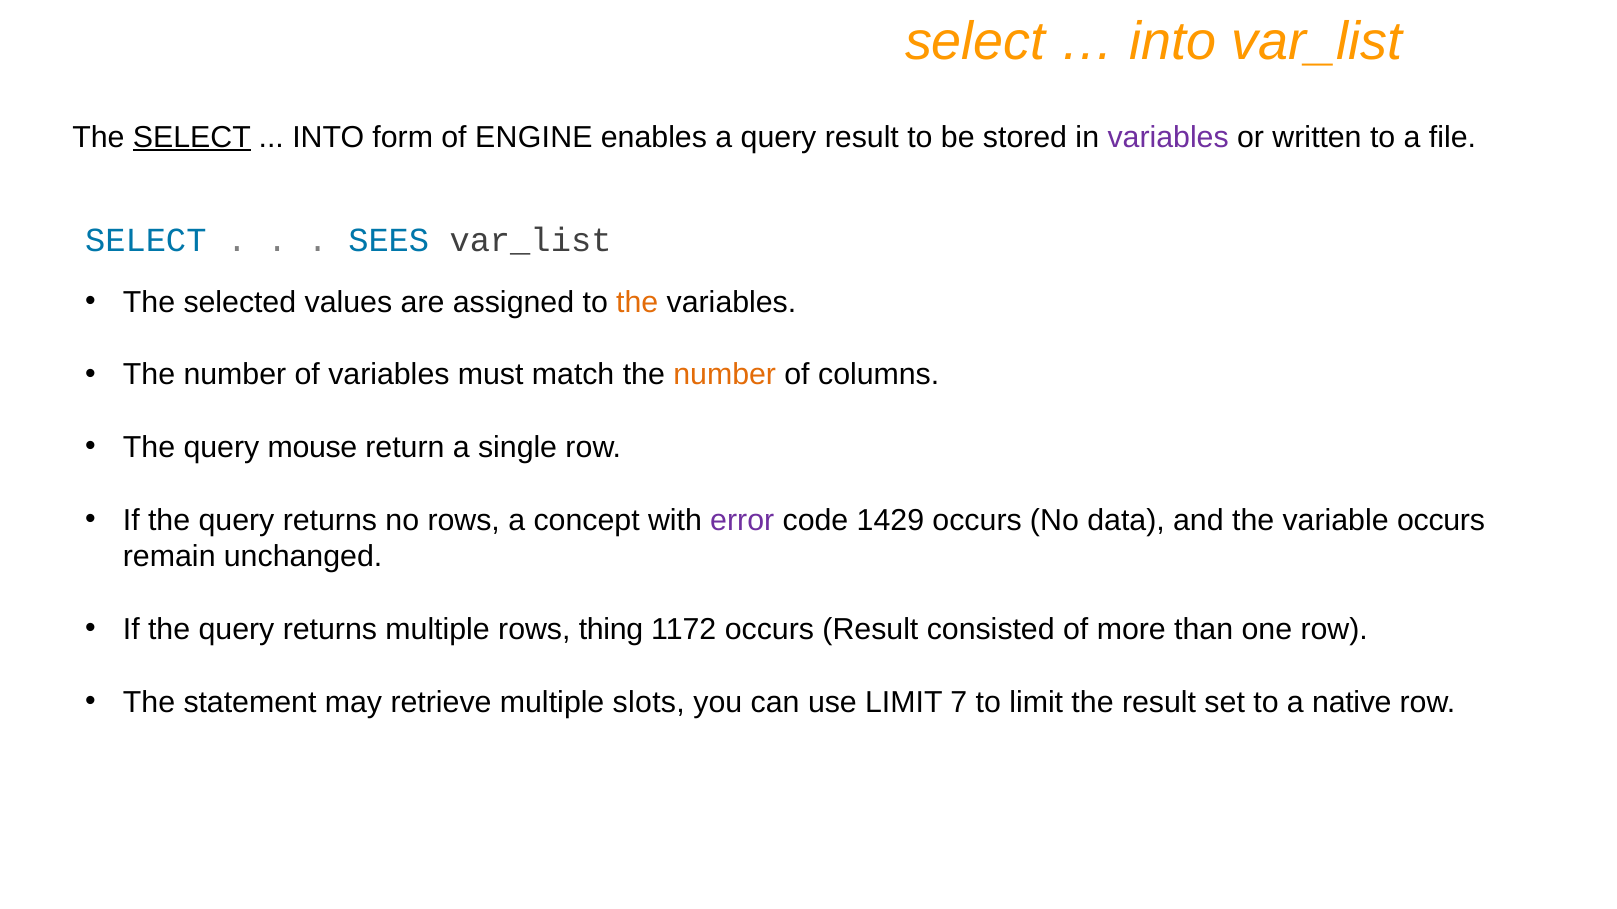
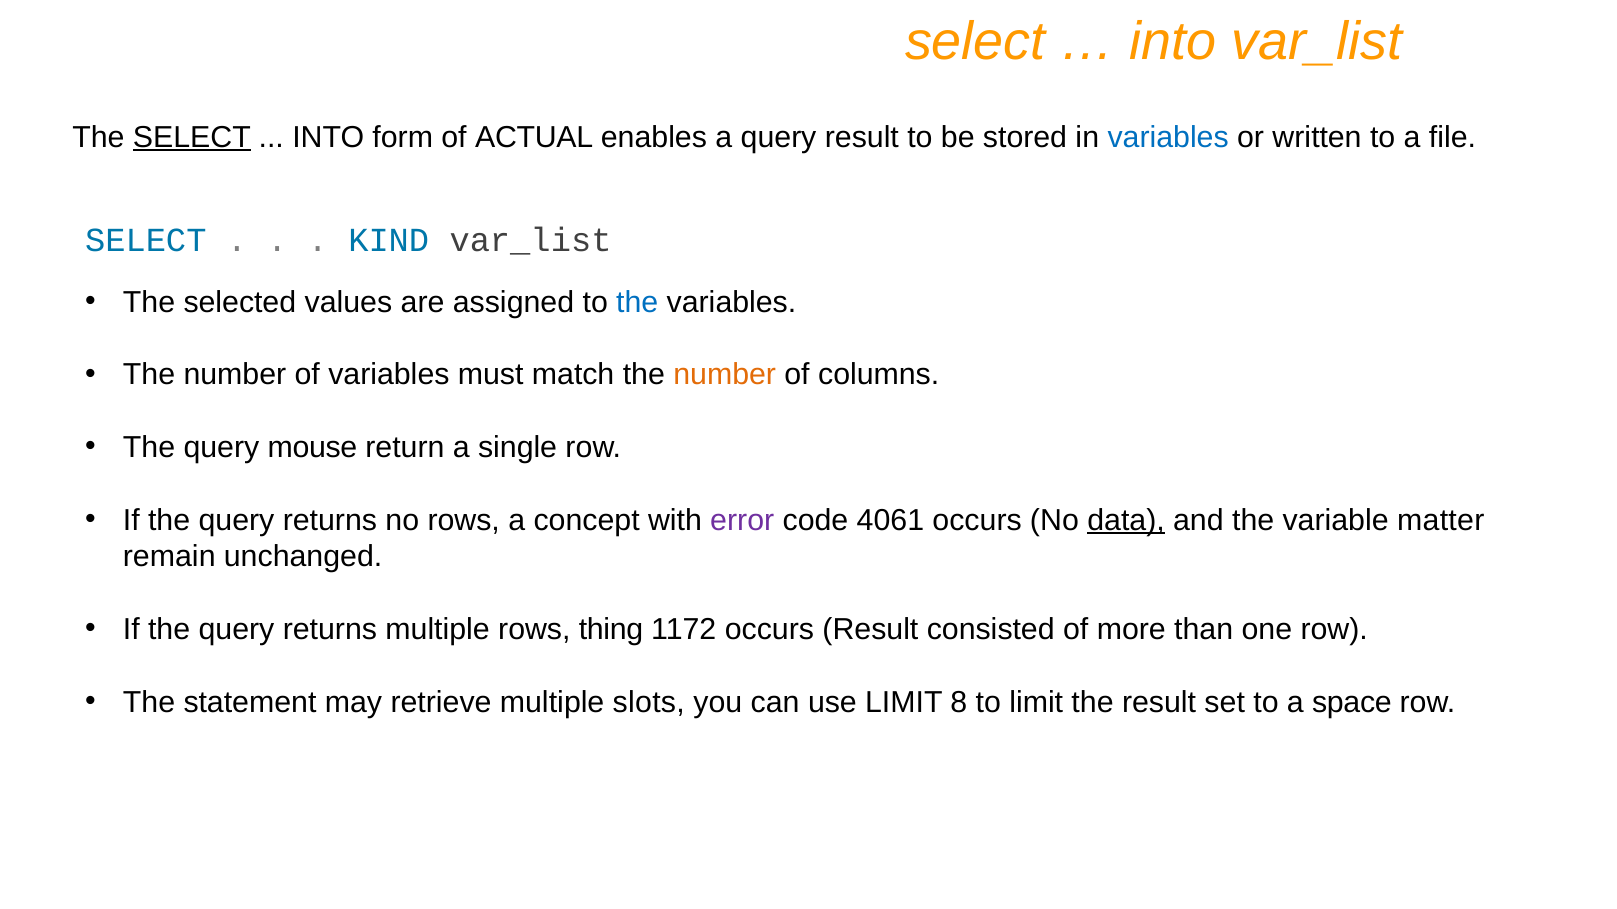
ENGINE: ENGINE -> ACTUAL
variables at (1168, 137) colour: purple -> blue
SEES: SEES -> KIND
the at (637, 302) colour: orange -> blue
1429: 1429 -> 4061
data underline: none -> present
variable occurs: occurs -> matter
7: 7 -> 8
native: native -> space
